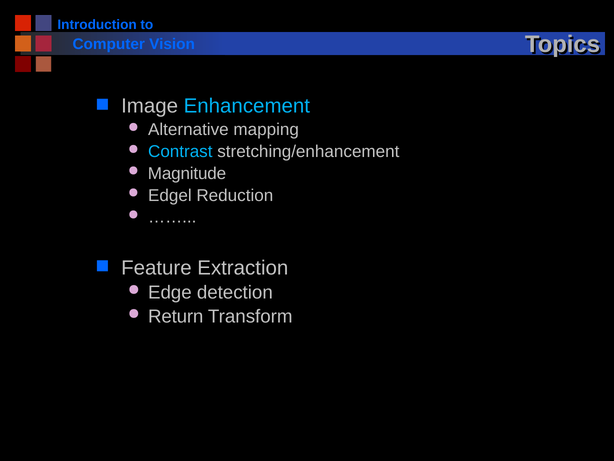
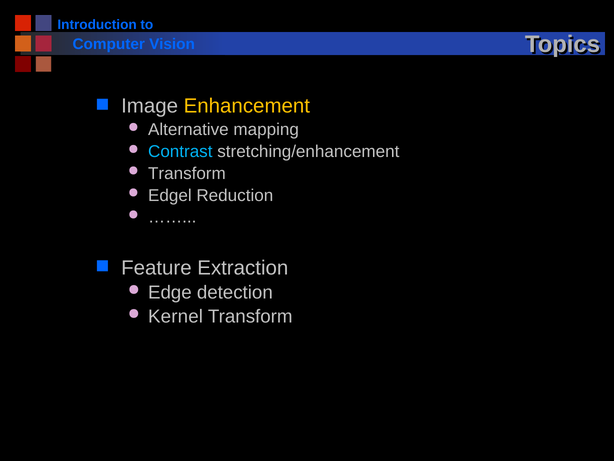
Enhancement colour: light blue -> yellow
Magnitude at (187, 173): Magnitude -> Transform
Return: Return -> Kernel
